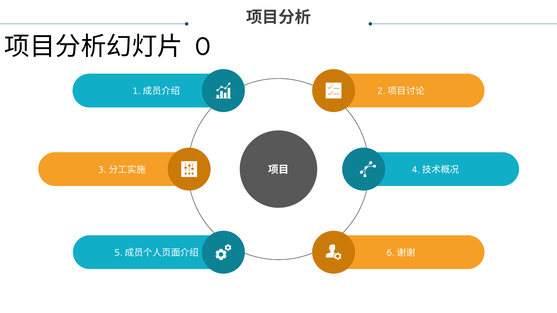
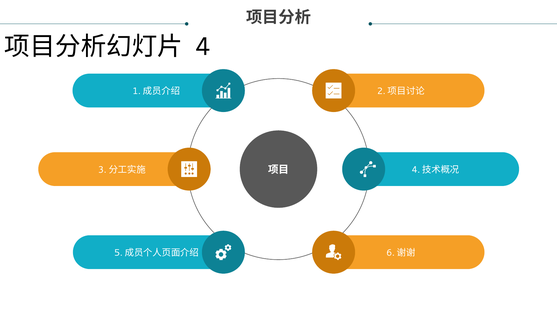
0: 0 -> 4
